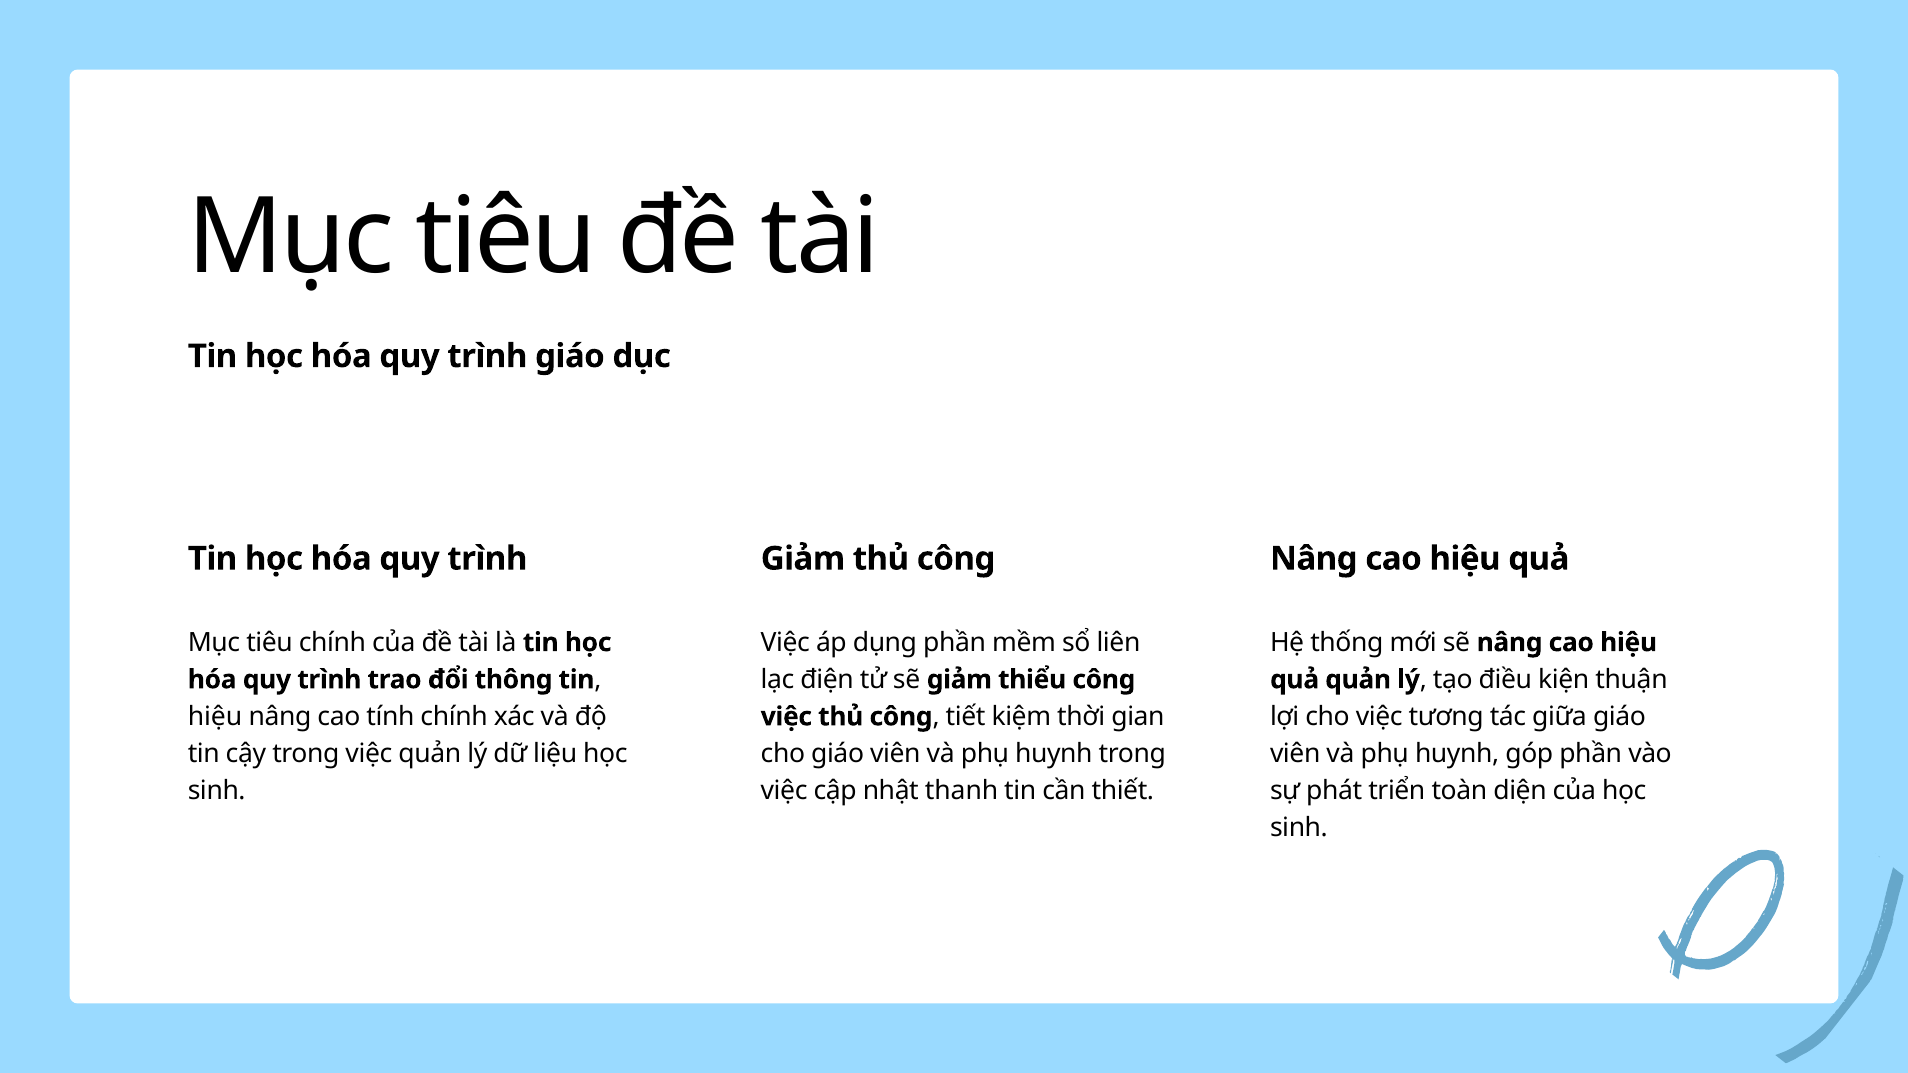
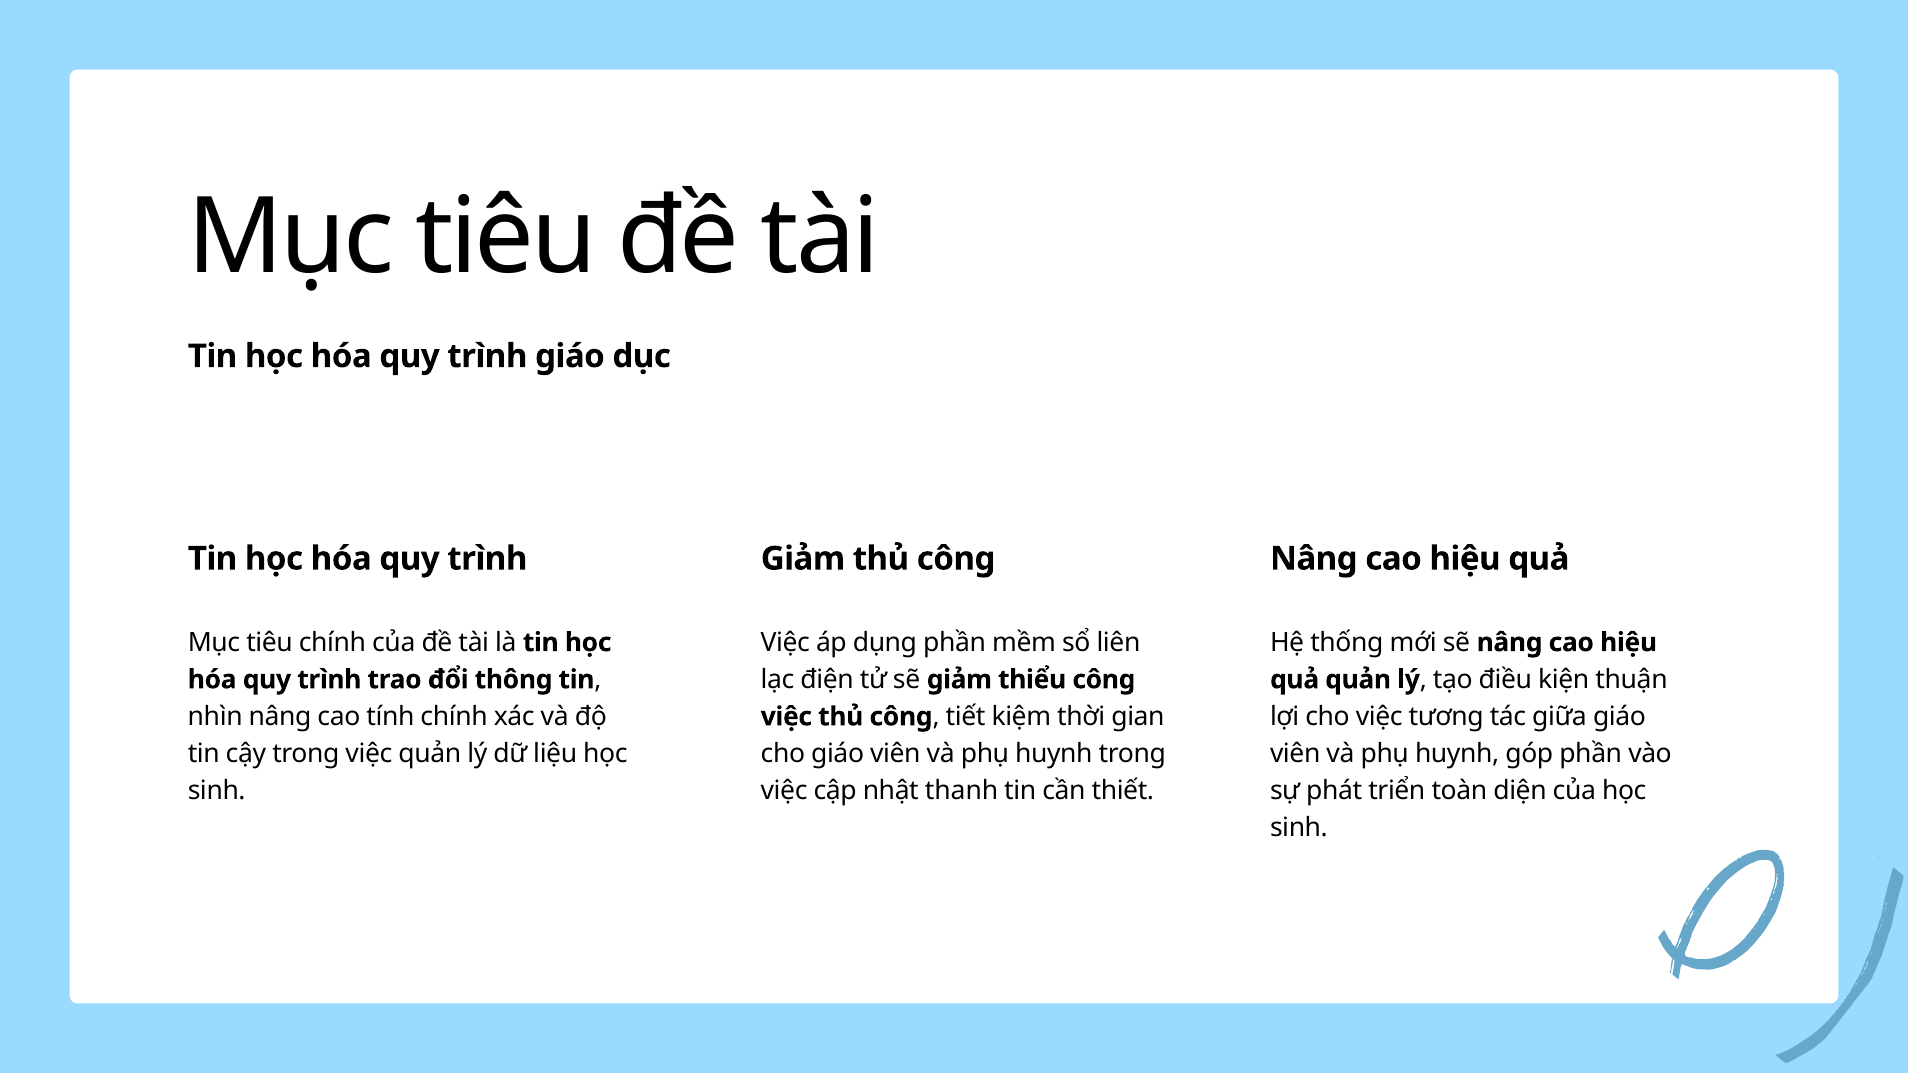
hiệu at (215, 717): hiệu -> nhìn
